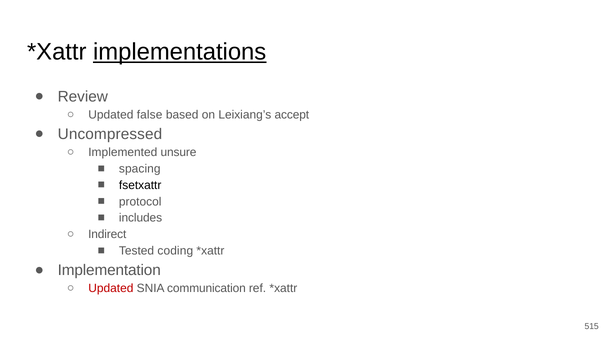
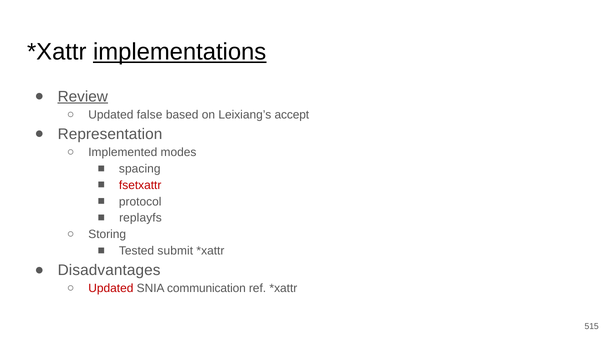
Review underline: none -> present
Uncompressed: Uncompressed -> Representation
unsure: unsure -> modes
fsetxattr colour: black -> red
includes: includes -> replayfs
Indirect: Indirect -> Storing
coding: coding -> submit
Implementation: Implementation -> Disadvantages
